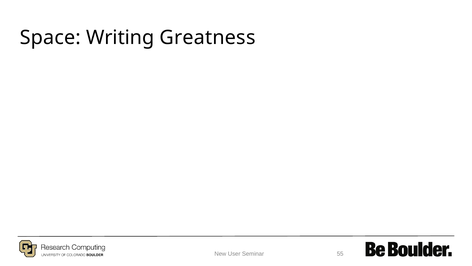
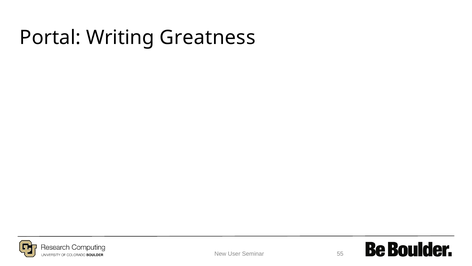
Space: Space -> Portal
